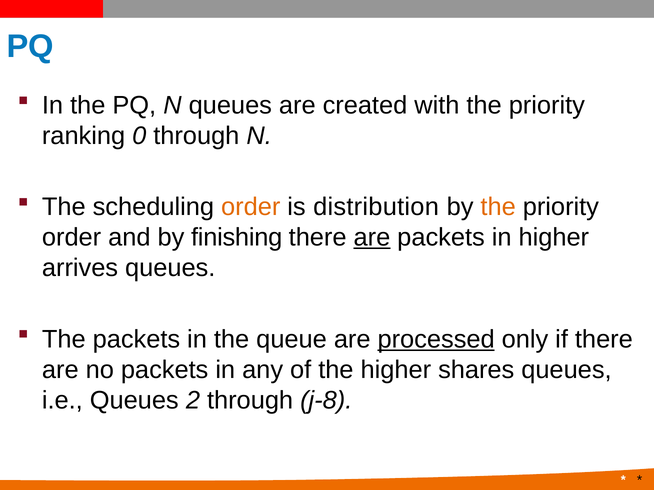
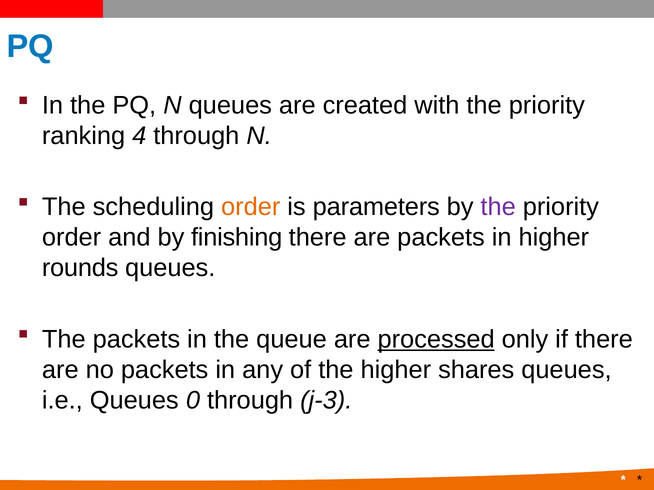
0: 0 -> 4
distribution: distribution -> parameters
the at (498, 207) colour: orange -> purple
are at (372, 238) underline: present -> none
arrives: arrives -> rounds
2: 2 -> 0
j-8: j-8 -> j-3
